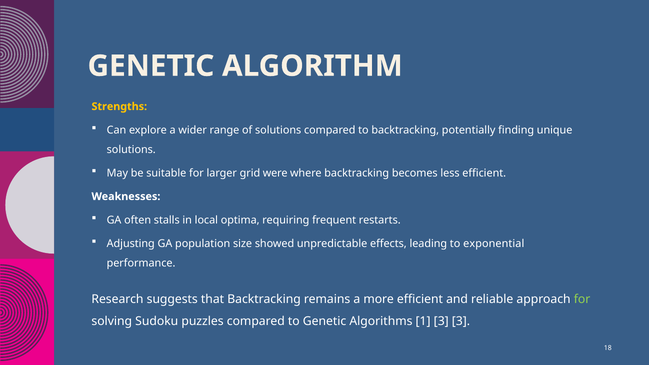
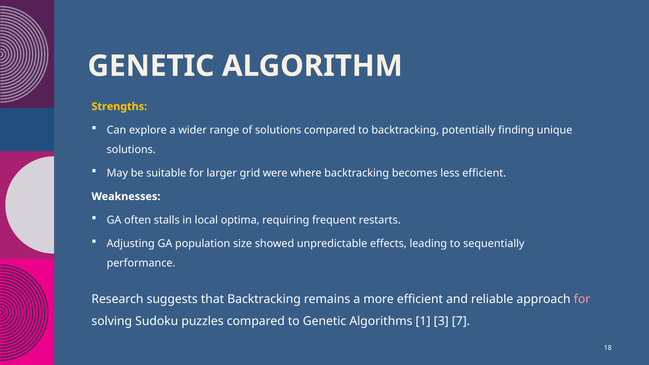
exponential: exponential -> sequentially
for at (582, 299) colour: light green -> pink
3 3: 3 -> 7
